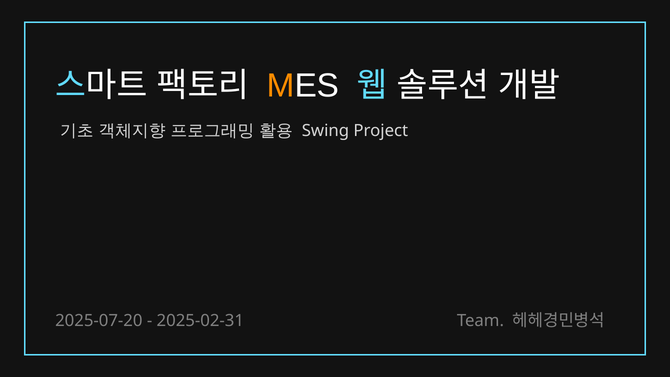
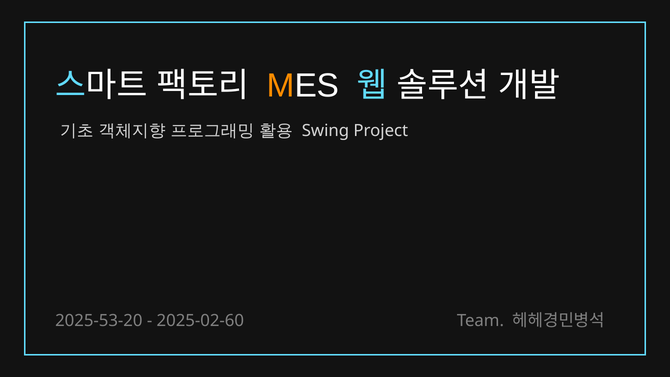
2025-07-20: 2025-07-20 -> 2025-53-20
2025-02-31: 2025-02-31 -> 2025-02-60
